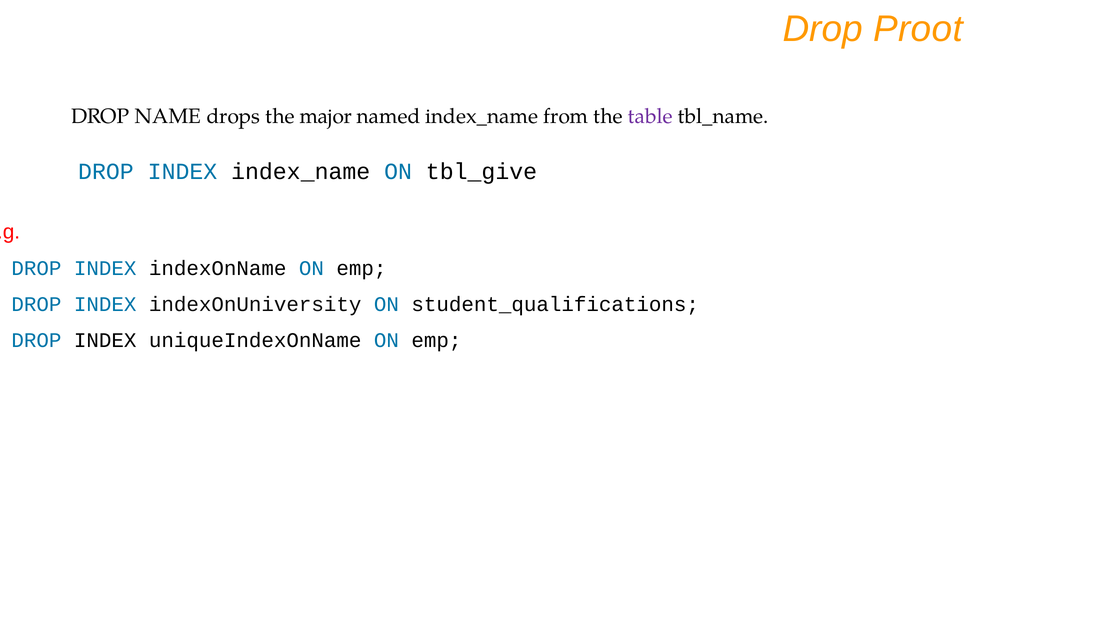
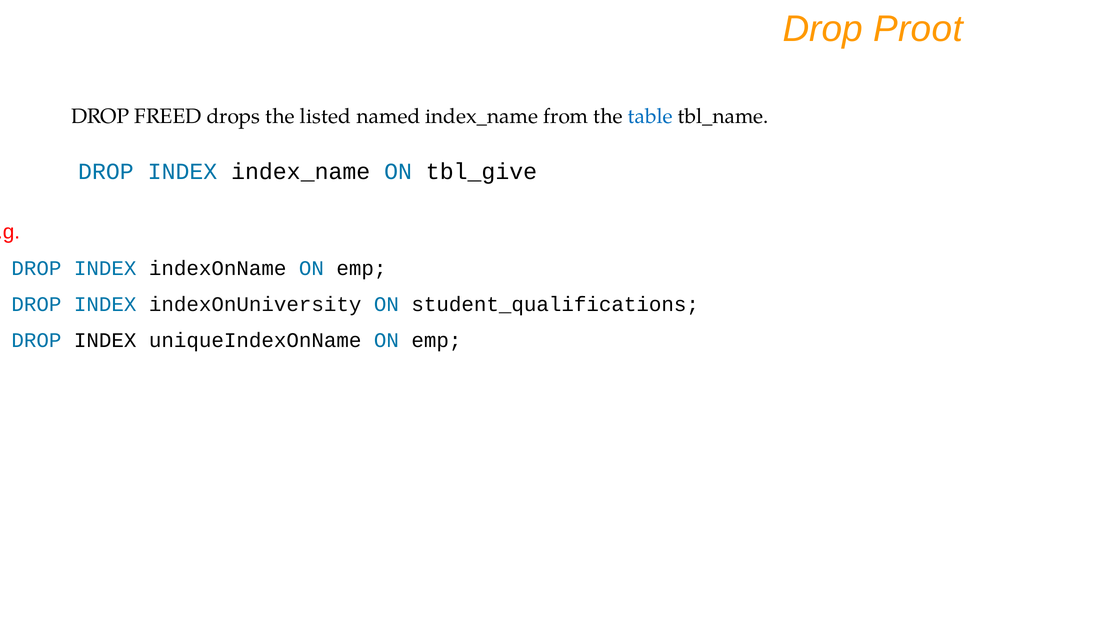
NAME: NAME -> FREED
major: major -> listed
table colour: purple -> blue
